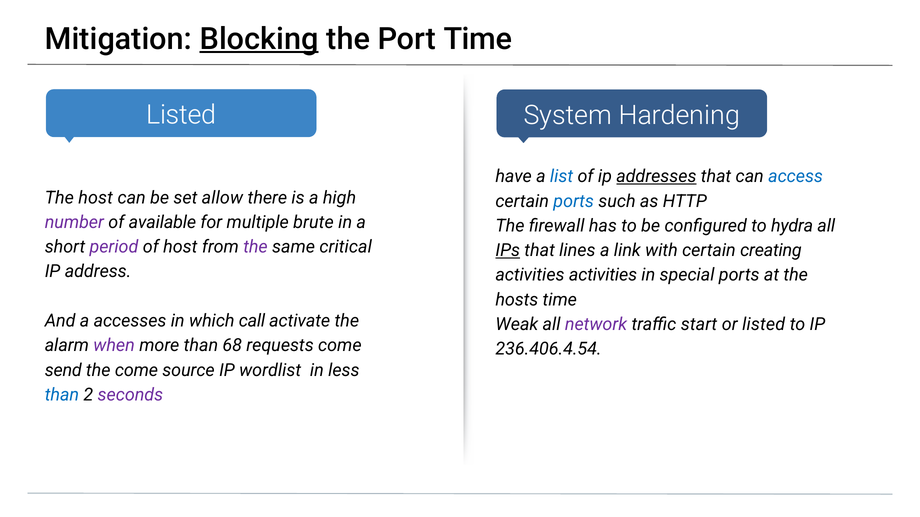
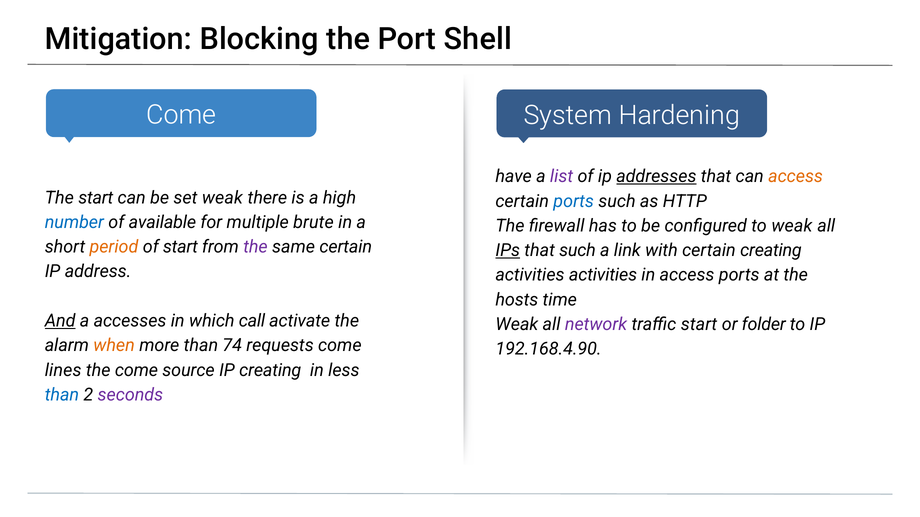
Blocking underline: present -> none
Port Time: Time -> Shell
Listed at (181, 115): Listed -> Come
list colour: blue -> purple
access at (796, 177) colour: blue -> orange
The host: host -> start
set allow: allow -> weak
number colour: purple -> blue
to hydra: hydra -> weak
period colour: purple -> orange
of host: host -> start
same critical: critical -> certain
that lines: lines -> such
in special: special -> access
And underline: none -> present
or listed: listed -> folder
when colour: purple -> orange
68: 68 -> 74
236.406.4.54: 236.406.4.54 -> 192.168.4.90
send: send -> lines
IP wordlist: wordlist -> creating
